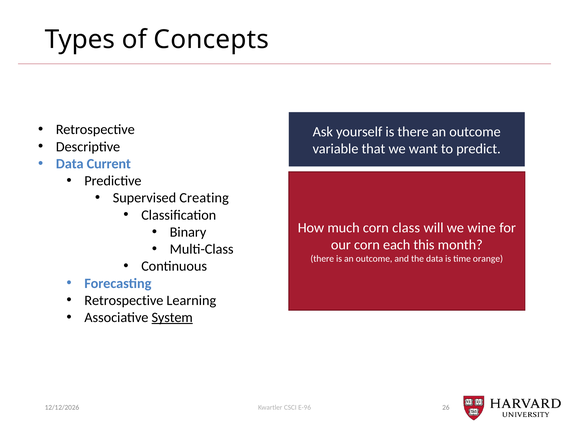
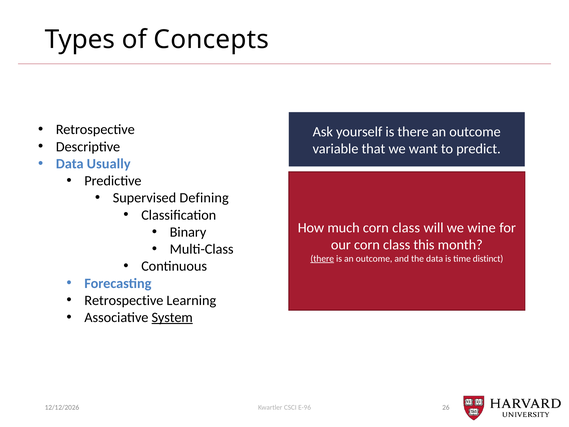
Current: Current -> Usually
Creating: Creating -> Defining
our corn each: each -> class
there at (322, 259) underline: none -> present
orange: orange -> distinct
